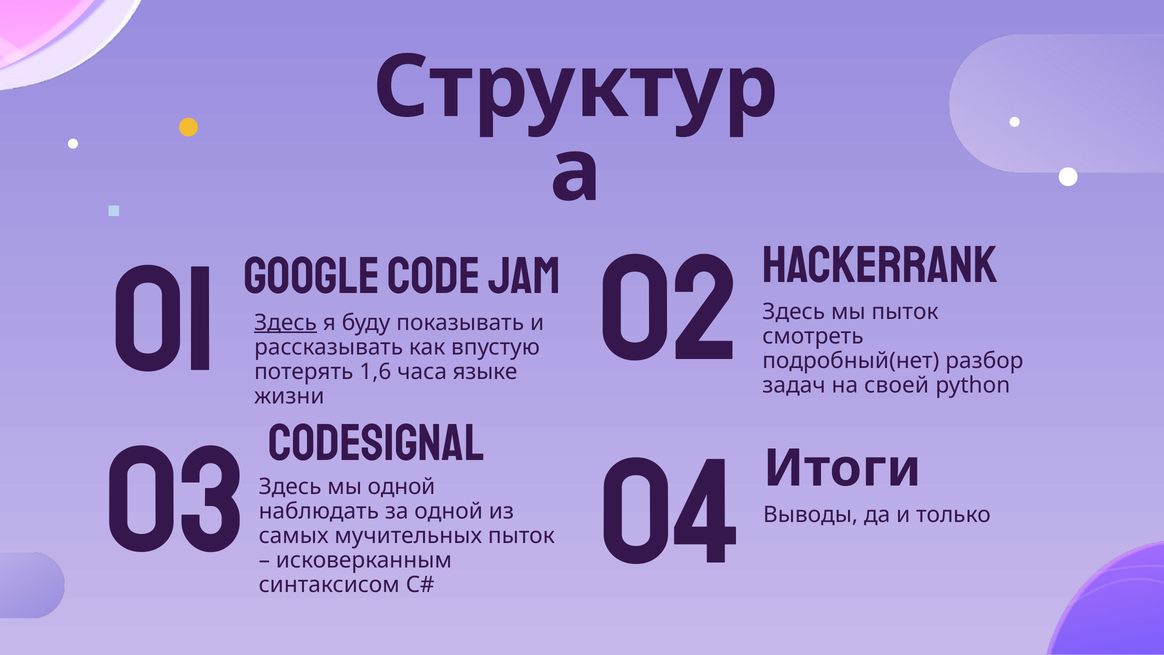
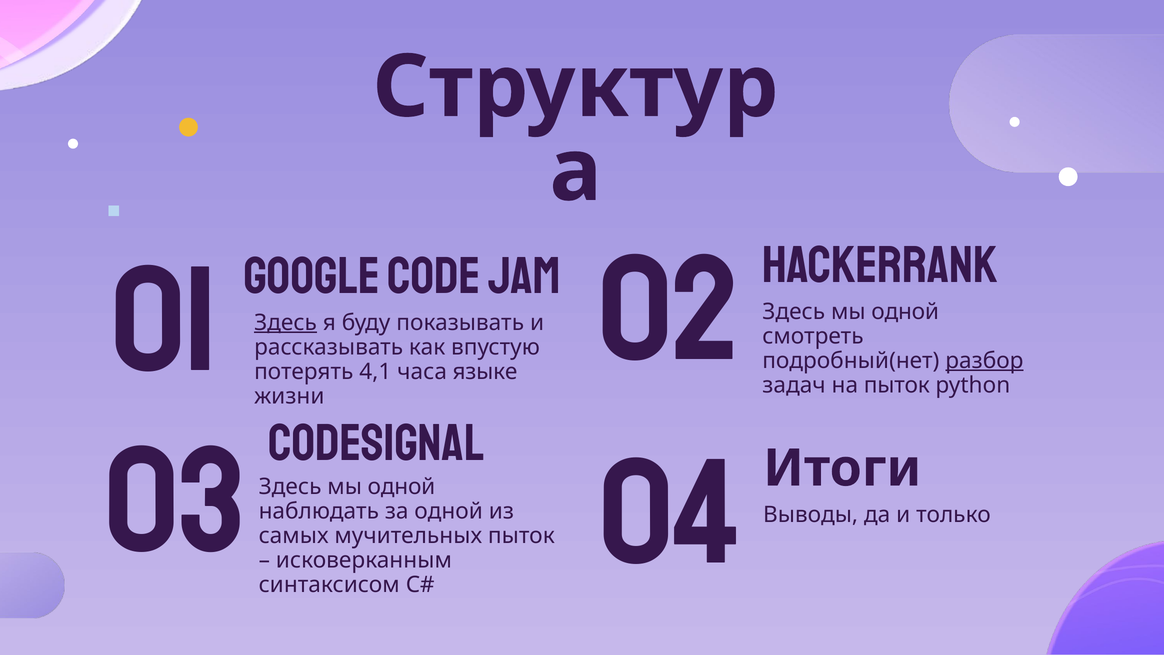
пыток at (905, 312): пыток -> одной
разбор underline: none -> present
1,6: 1,6 -> 4,1
на своей: своей -> пыток
